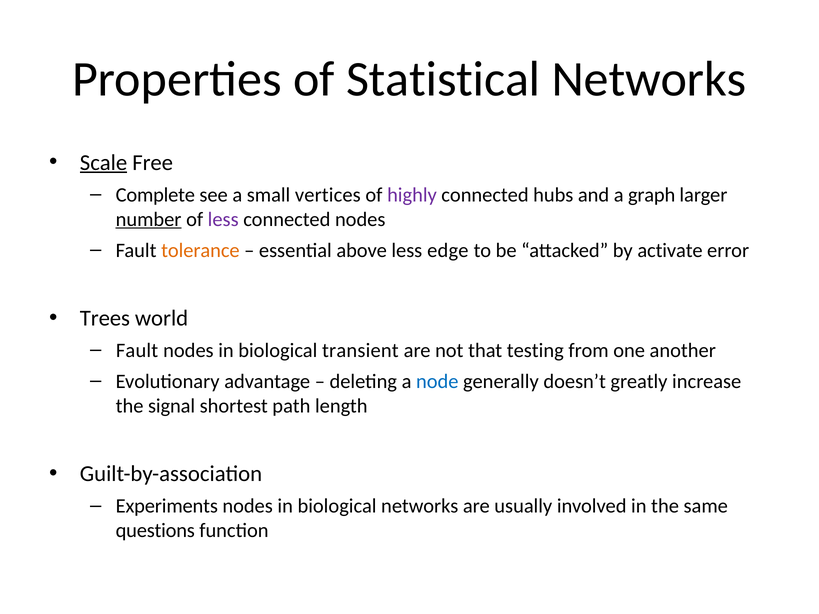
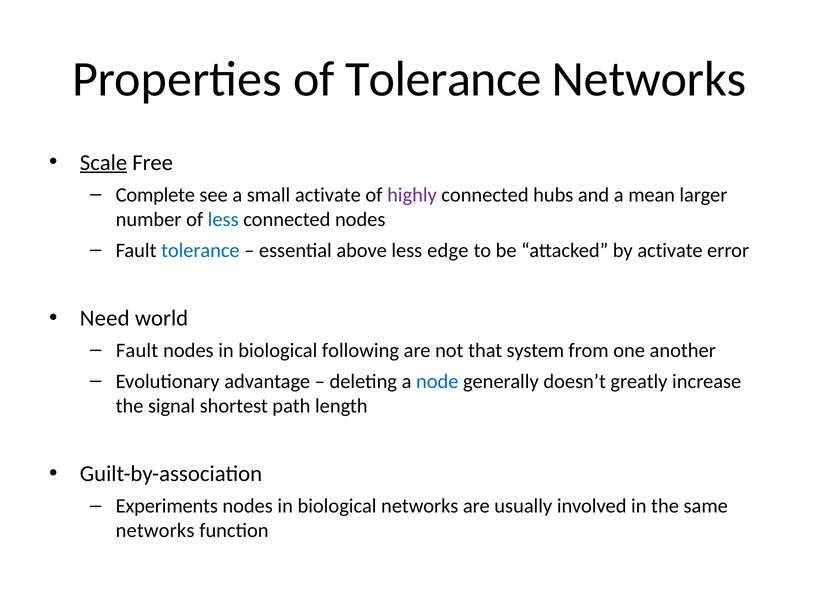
of Statistical: Statistical -> Tolerance
small vertices: vertices -> activate
graph: graph -> mean
number underline: present -> none
less at (223, 219) colour: purple -> blue
tolerance at (200, 250) colour: orange -> blue
Trees: Trees -> Need
transient: transient -> following
testing: testing -> system
questions at (155, 531): questions -> networks
